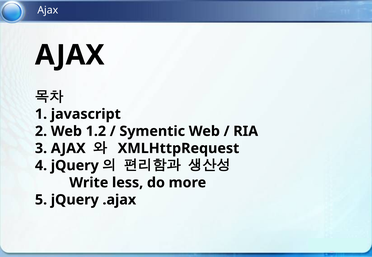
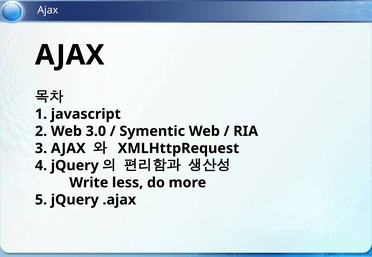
1.2: 1.2 -> 3.0
